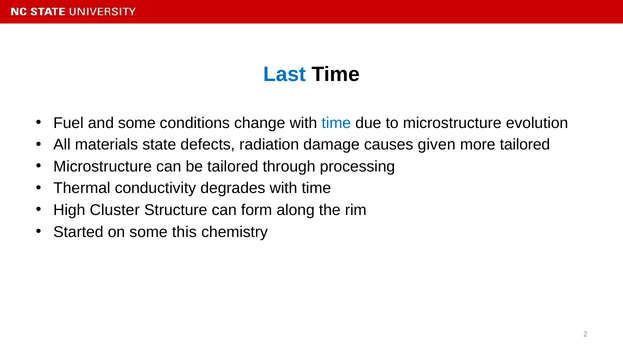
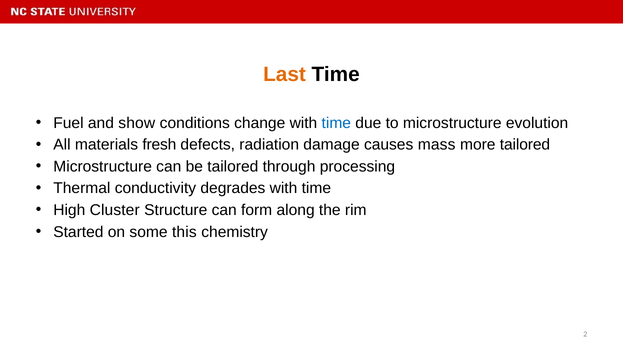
Last colour: blue -> orange
and some: some -> show
state: state -> fresh
given: given -> mass
